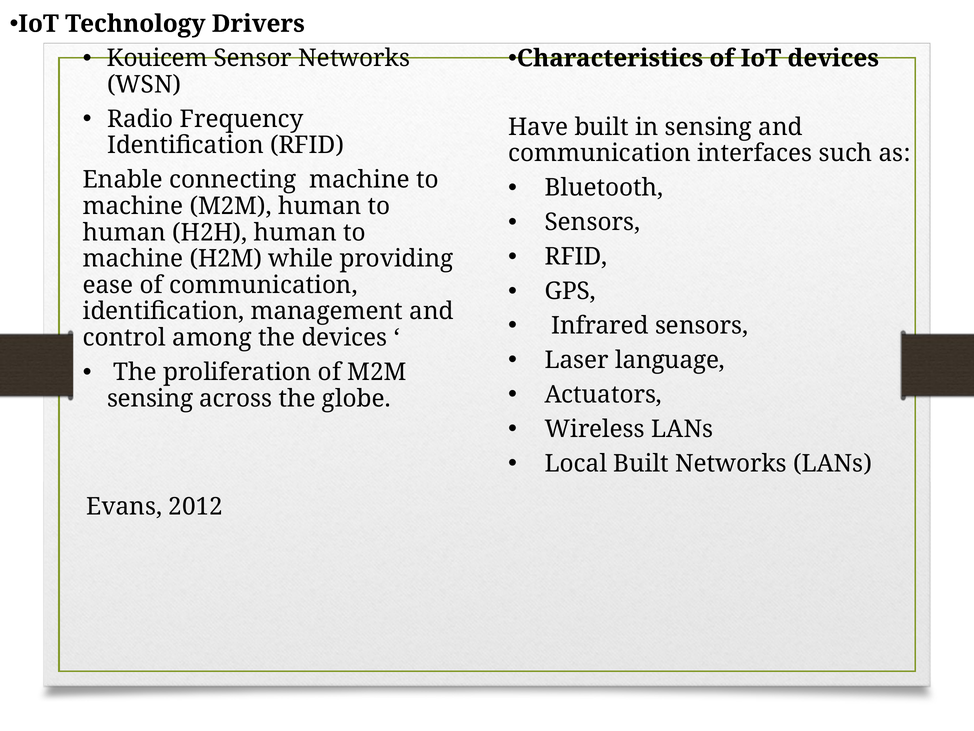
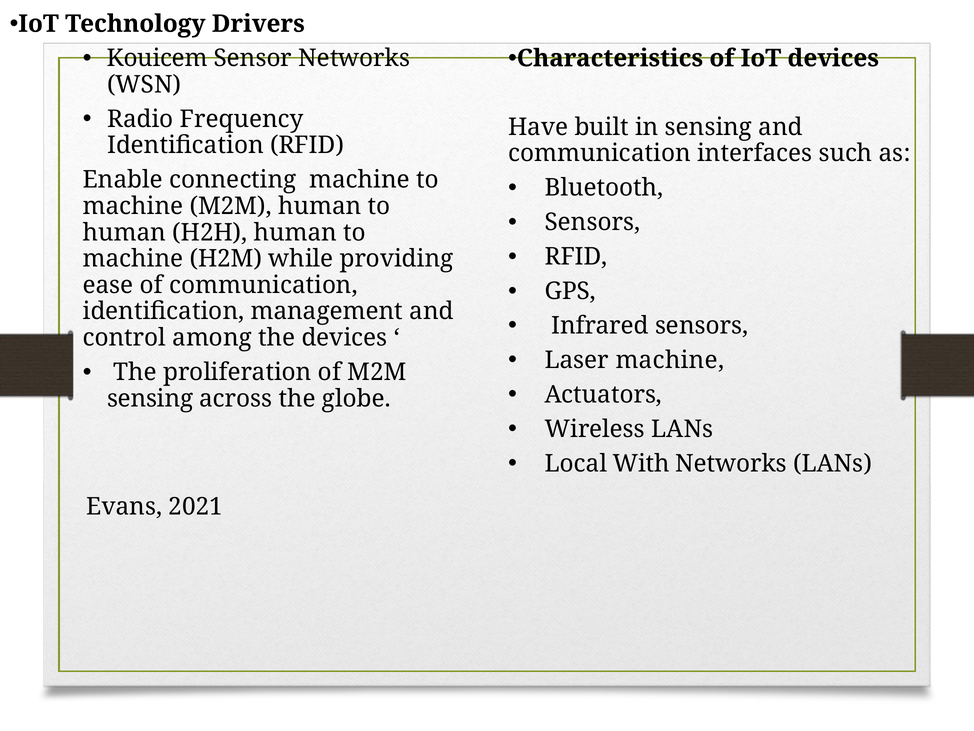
Laser language: language -> machine
Local Built: Built -> With
2012: 2012 -> 2021
